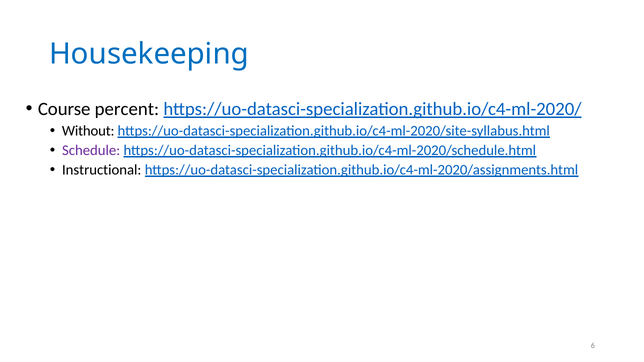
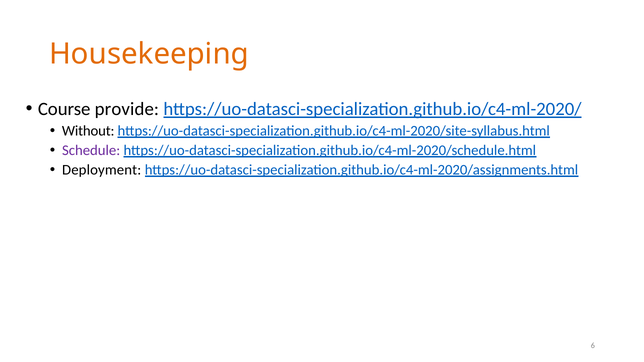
Housekeeping colour: blue -> orange
percent: percent -> provide
Instructional: Instructional -> Deployment
